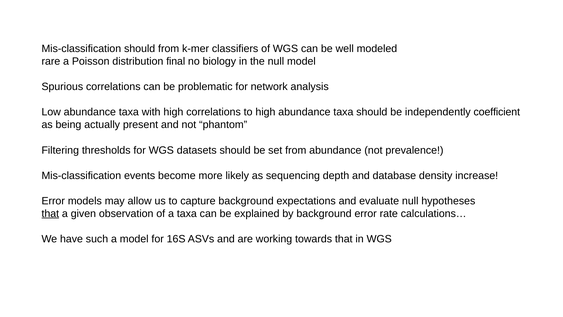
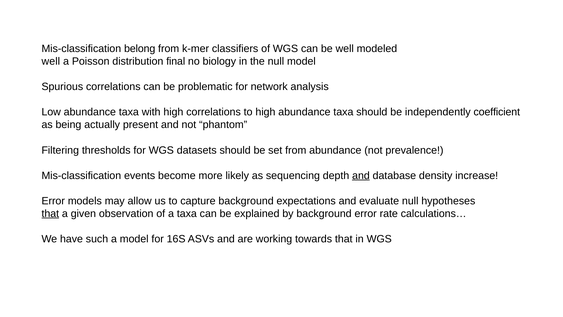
Mis-classification should: should -> belong
rare at (51, 61): rare -> well
and at (361, 175) underline: none -> present
